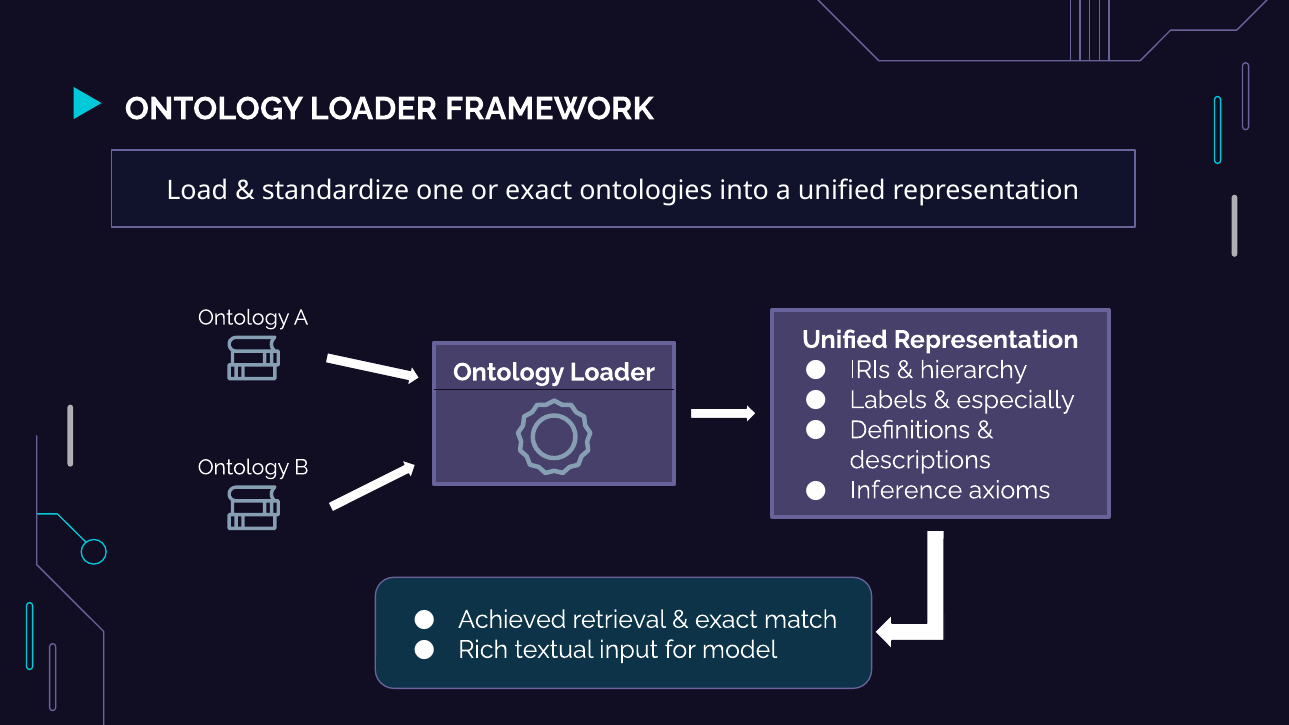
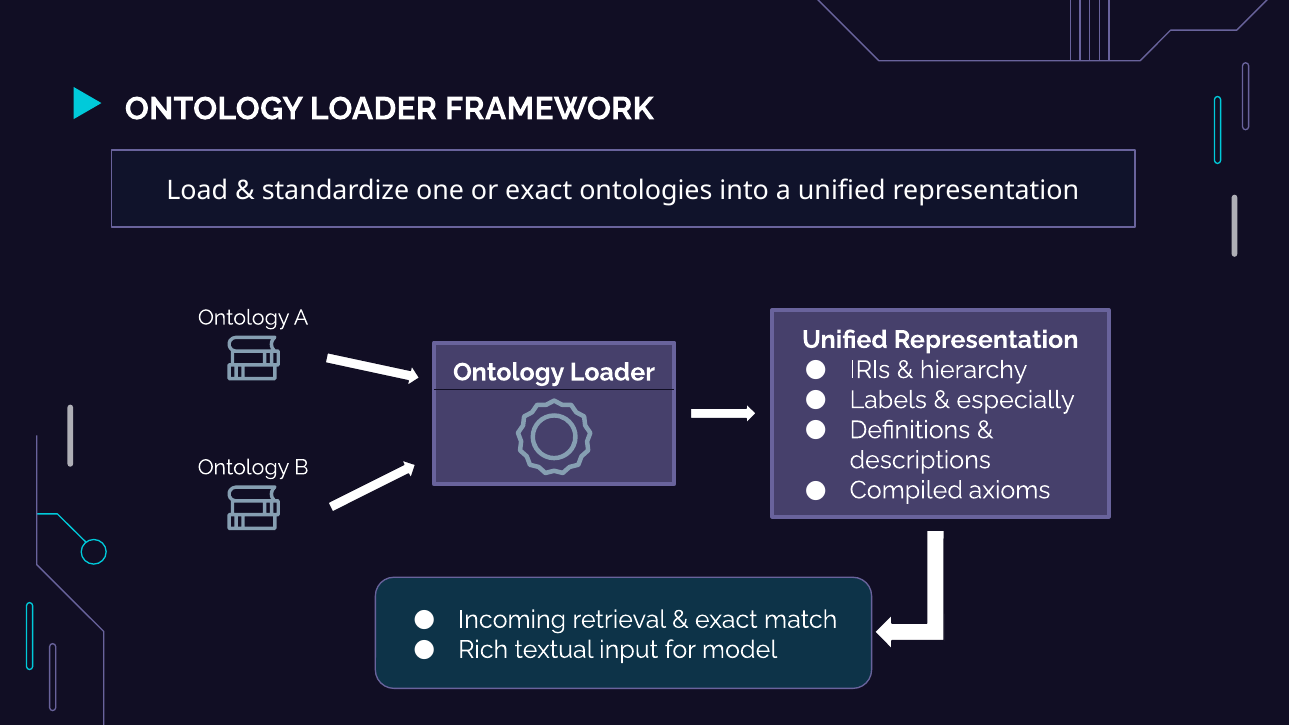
Inference: Inference -> Compiled
Achieved: Achieved -> Incoming
